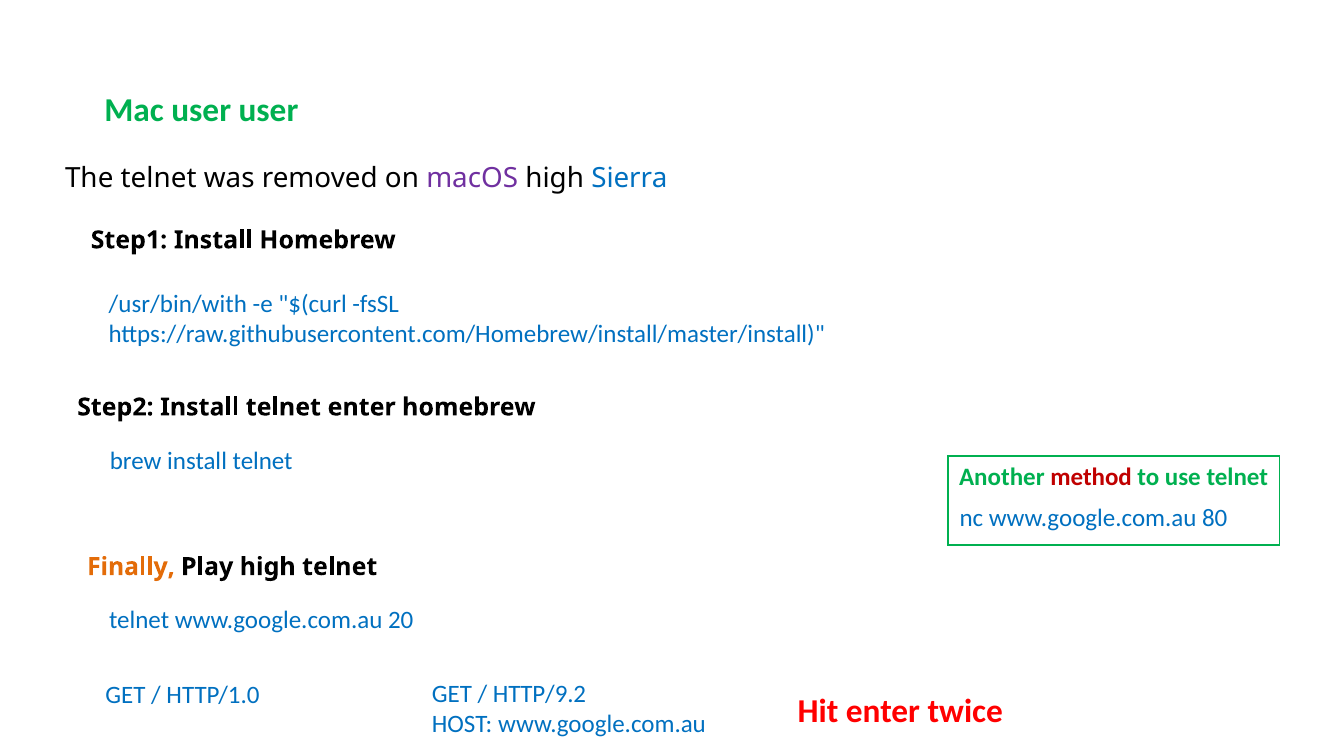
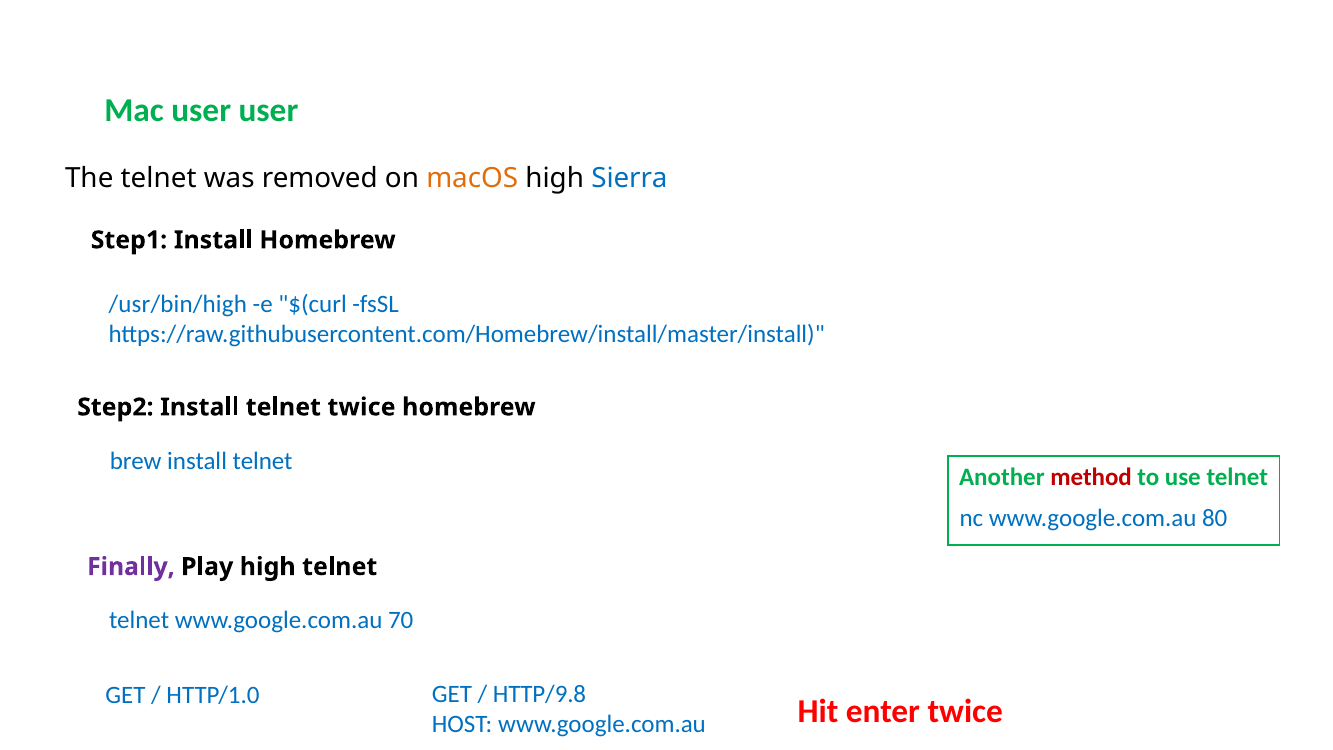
macOS colour: purple -> orange
/usr/bin/with: /usr/bin/with -> /usr/bin/high
telnet enter: enter -> twice
Finally colour: orange -> purple
20: 20 -> 70
HTTP/9.2: HTTP/9.2 -> HTTP/9.8
